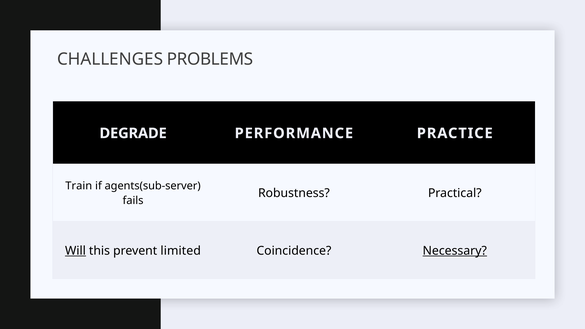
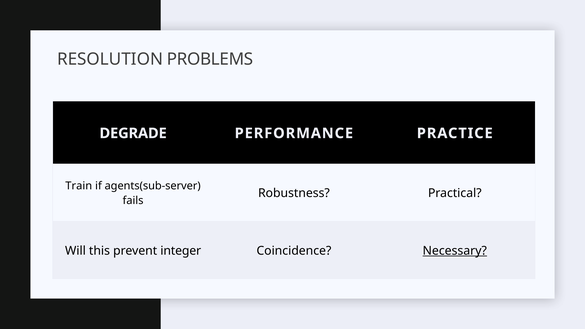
CHALLENGES: CHALLENGES -> RESOLUTION
Will underline: present -> none
limited: limited -> integer
